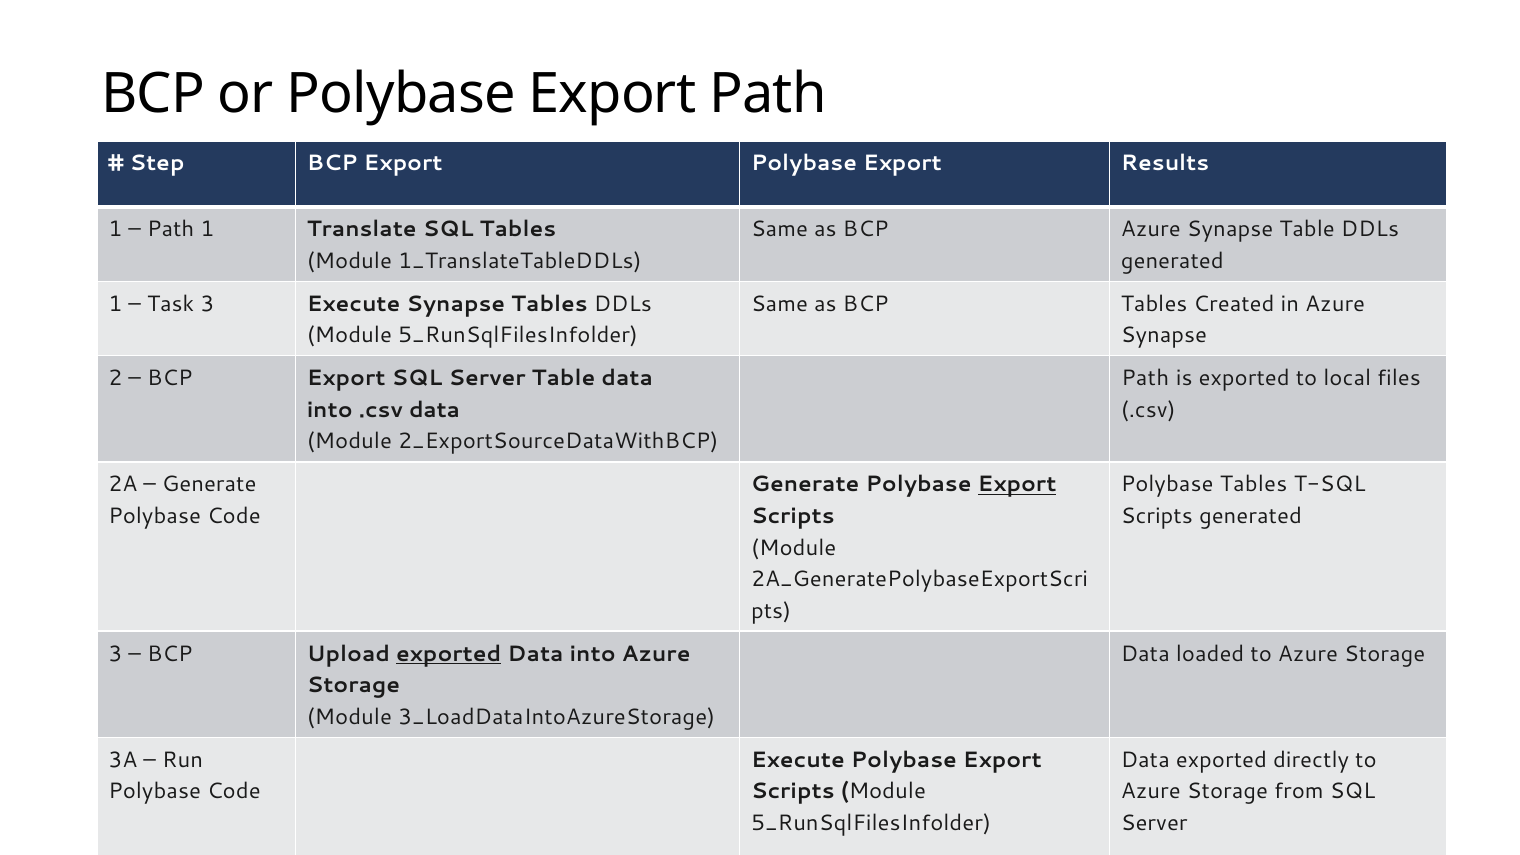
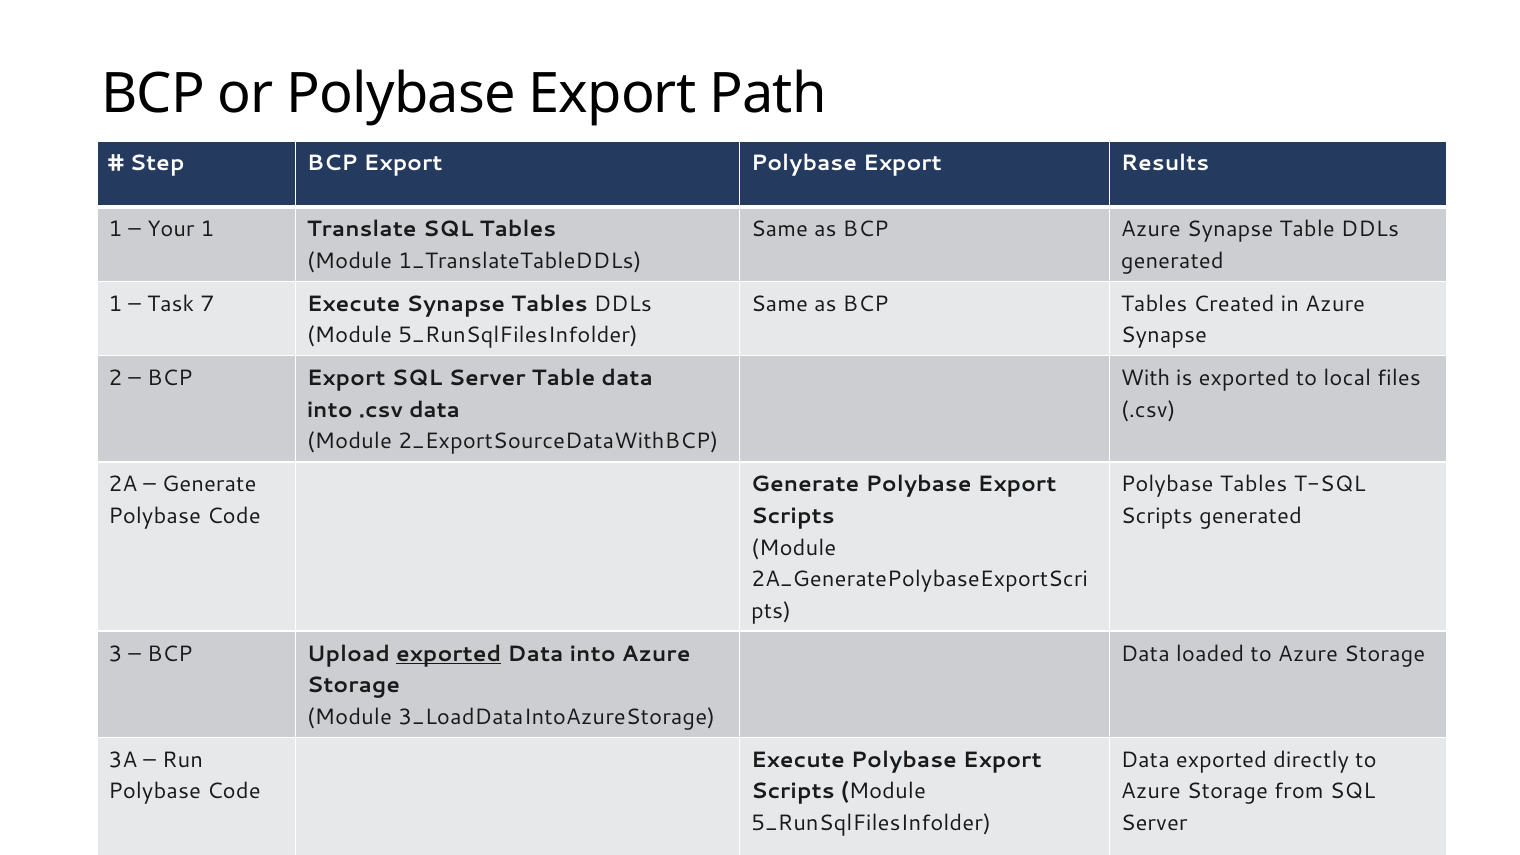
Path at (171, 229): Path -> Your
Task 3: 3 -> 7
Path at (1145, 379): Path -> With
Export at (1017, 485) underline: present -> none
